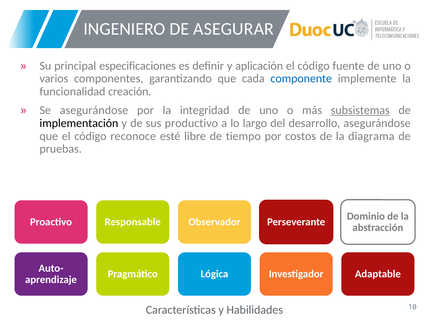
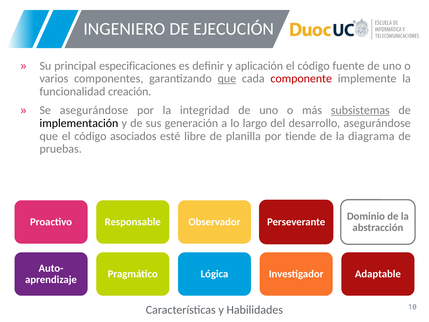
ASEGURAR: ASEGURAR -> EJECUCIÓN
que at (227, 79) underline: none -> present
componente colour: blue -> red
productivo: productivo -> generación
reconoce: reconoce -> asociados
tiempo: tiempo -> planilla
costos: costos -> tiende
